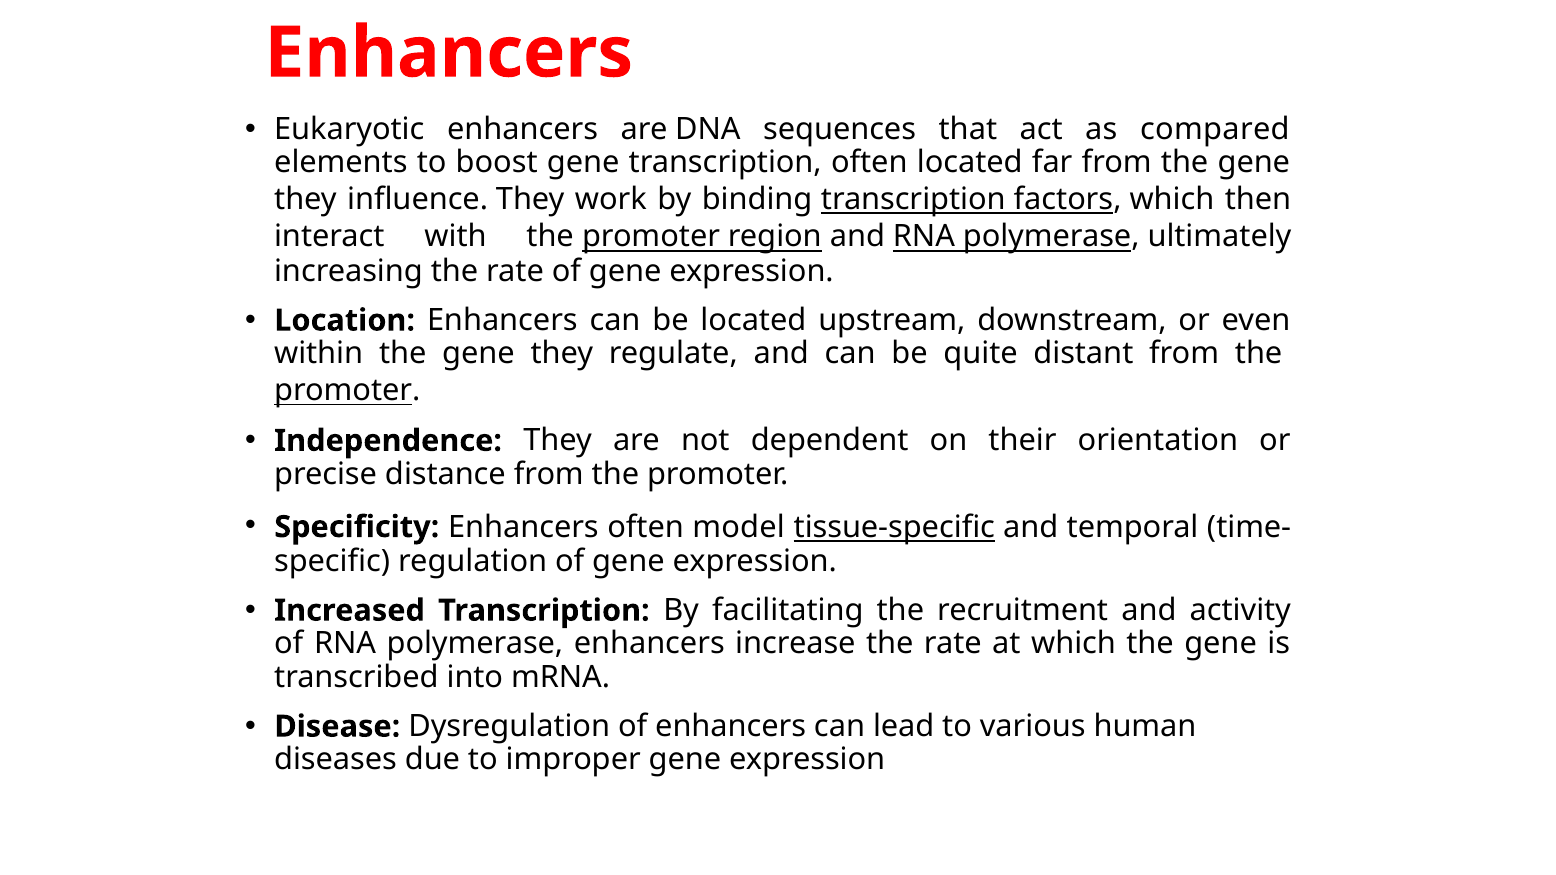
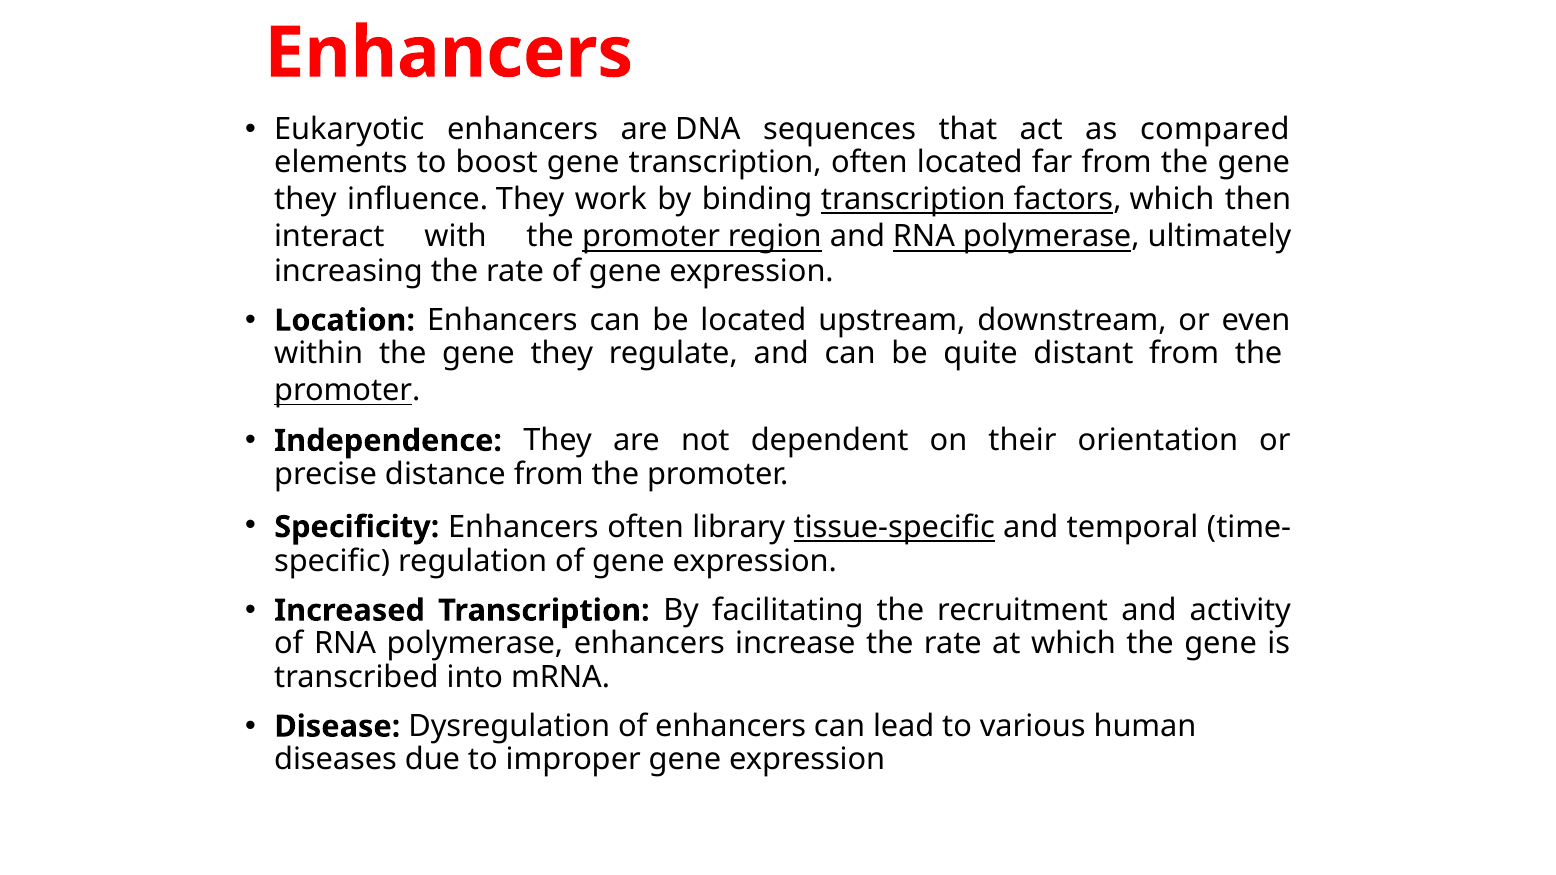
model: model -> library
